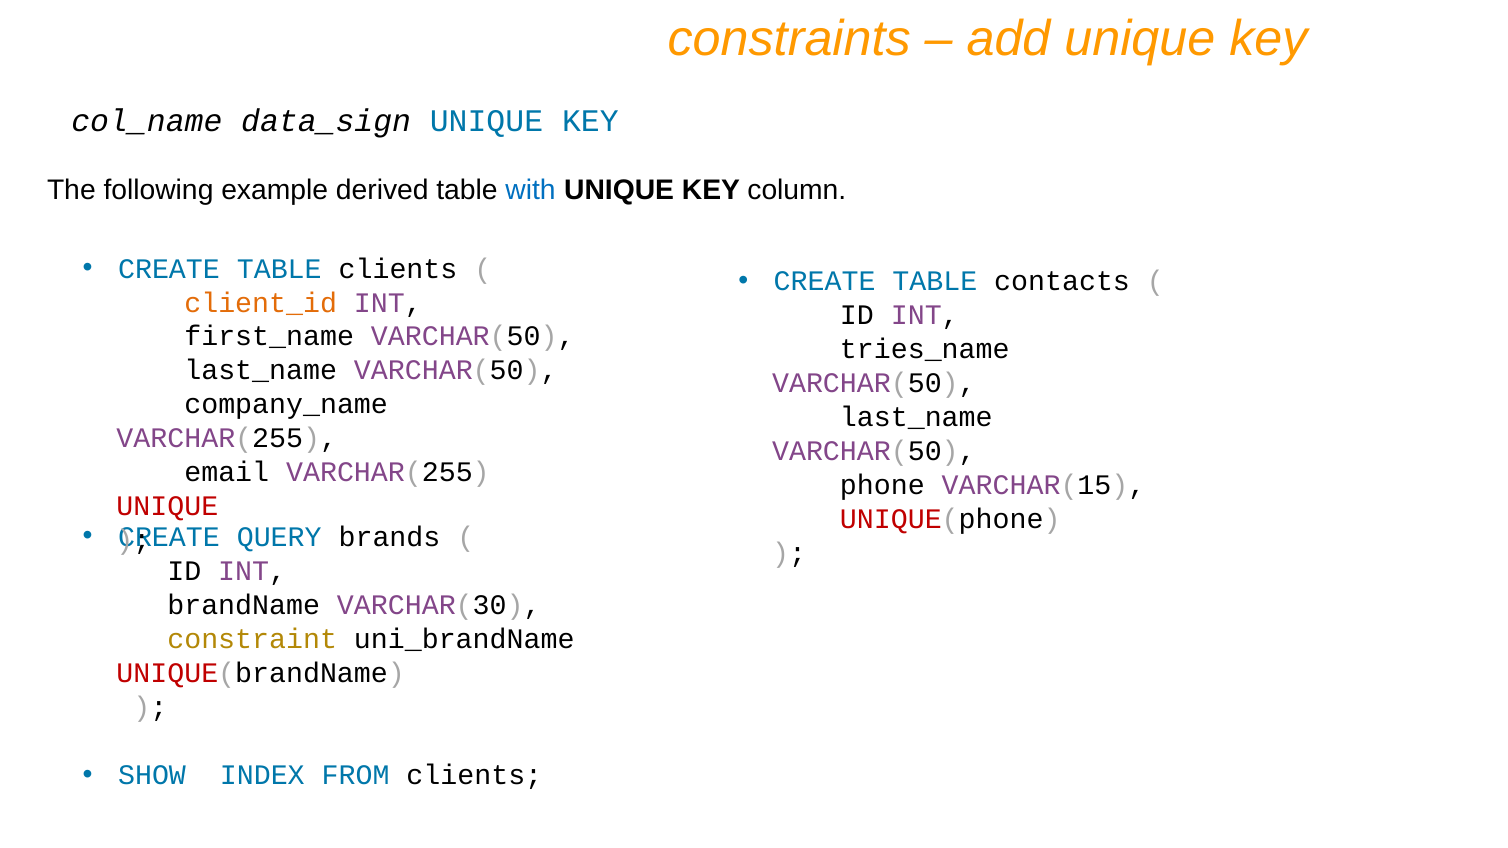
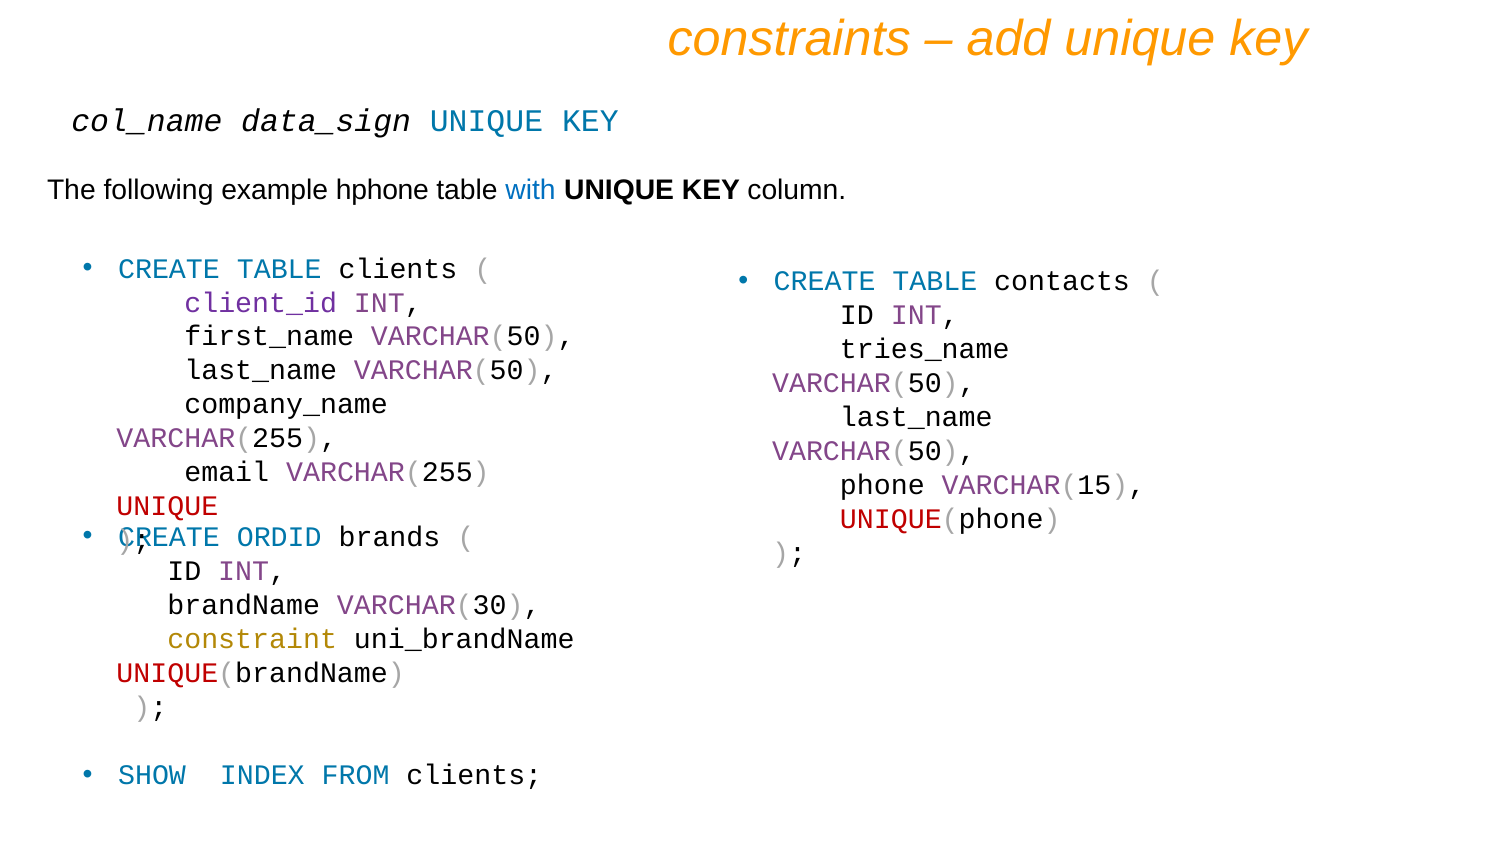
derived: derived -> hphone
client_id colour: orange -> purple
QUERY: QUERY -> ORDID
